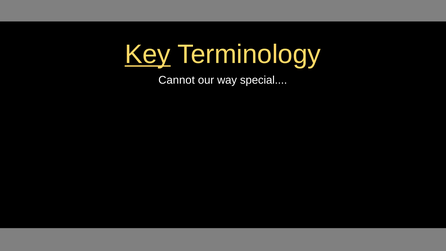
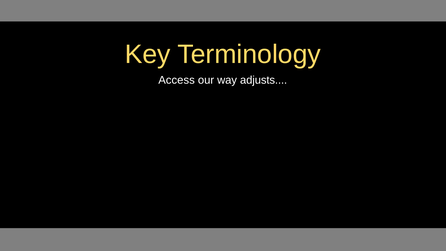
Key underline: present -> none
Cannot: Cannot -> Access
special: special -> adjusts
